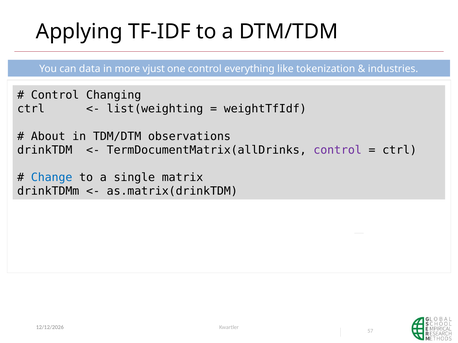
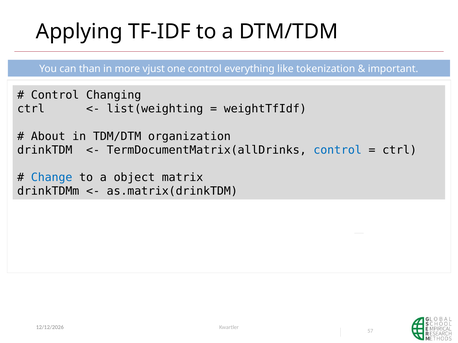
data: data -> than
industries: industries -> important
observations: observations -> organization
control at (338, 150) colour: purple -> blue
single: single -> object
